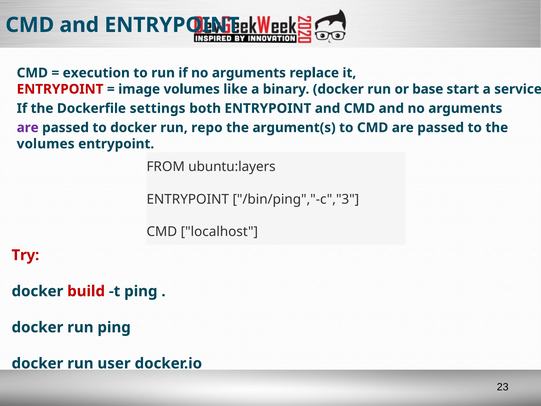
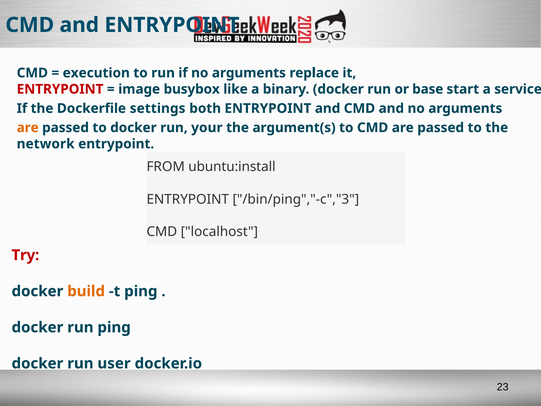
image volumes: volumes -> busybox
are at (28, 128) colour: purple -> orange
repo: repo -> your
volumes at (46, 144): volumes -> network
ubuntu:layers: ubuntu:layers -> ubuntu:install
build colour: red -> orange
